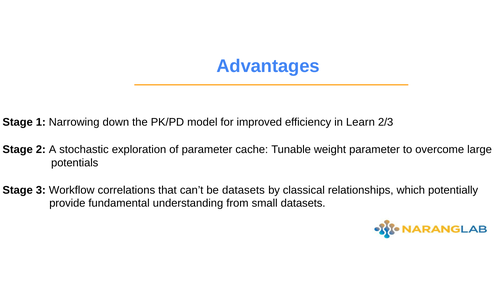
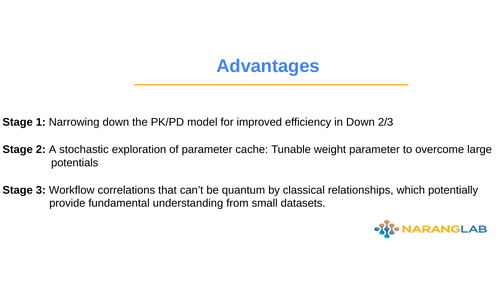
in Learn: Learn -> Down
be datasets: datasets -> quantum
